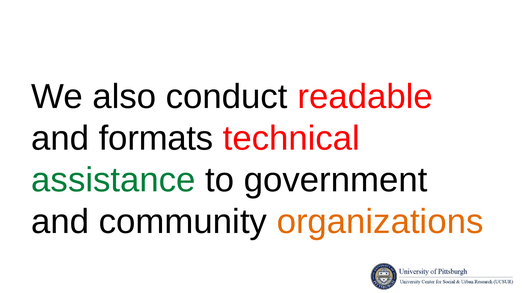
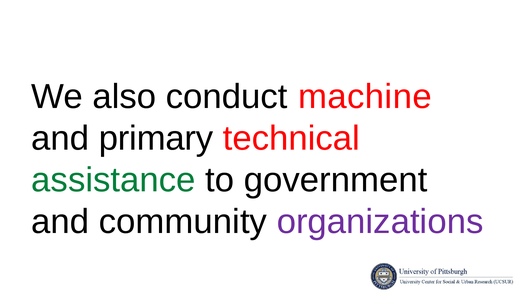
readable: readable -> machine
formats: formats -> primary
organizations colour: orange -> purple
